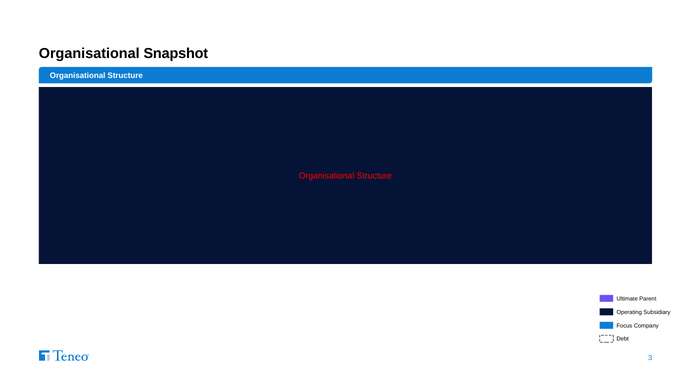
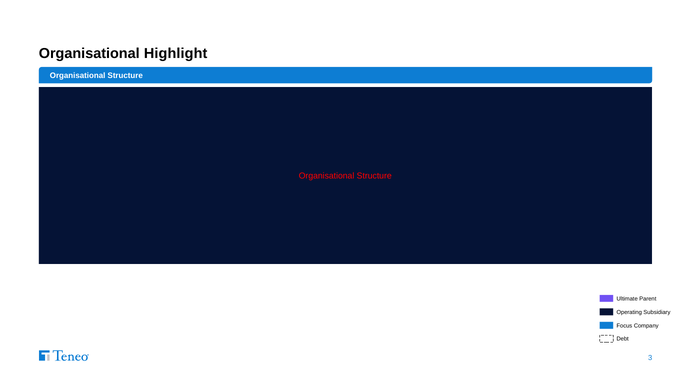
Snapshot: Snapshot -> Highlight
